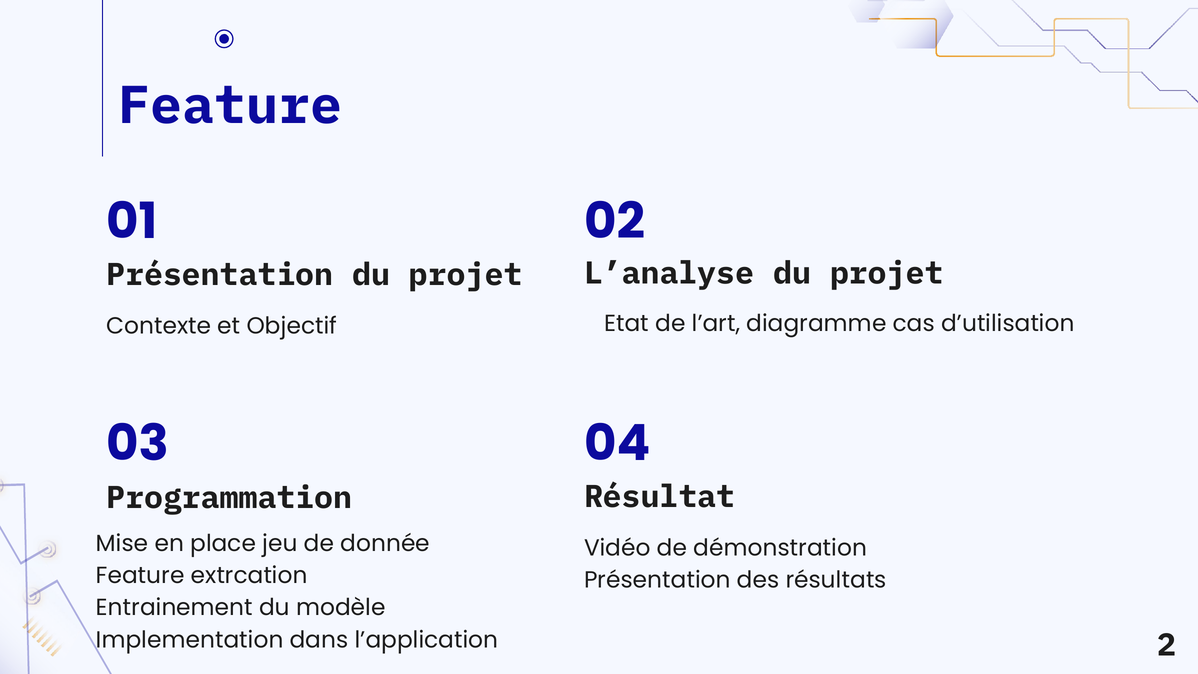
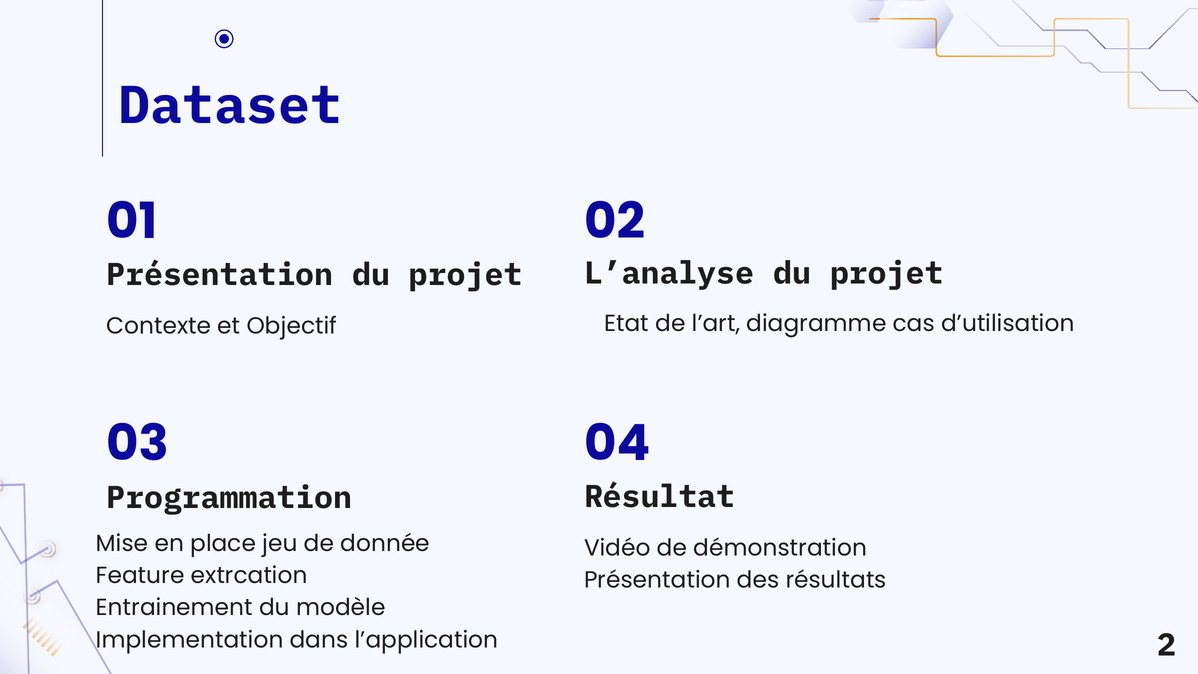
Feature at (230, 106): Feature -> Dataset
